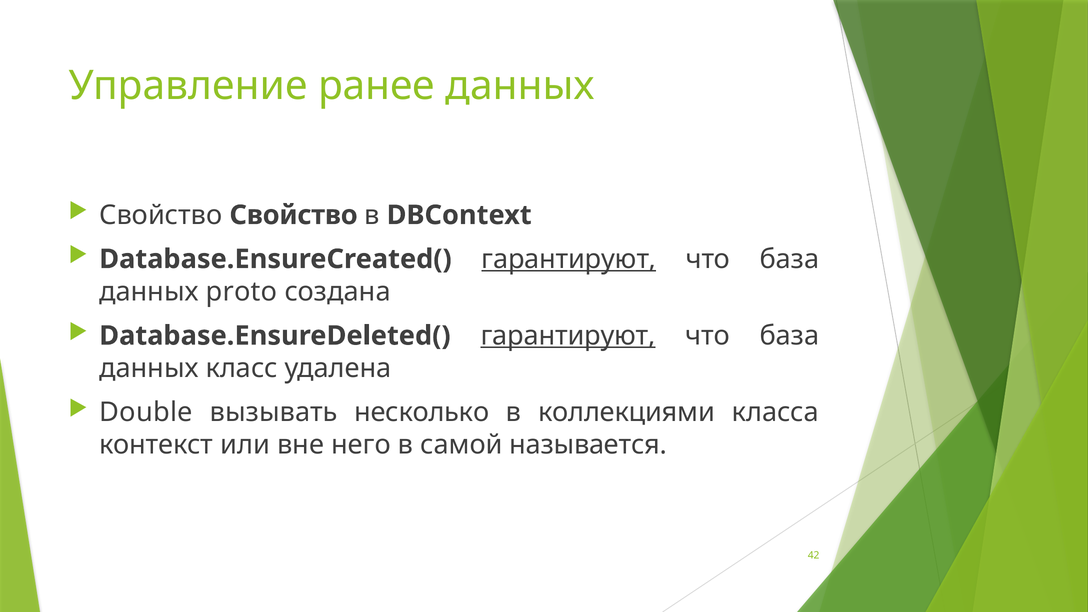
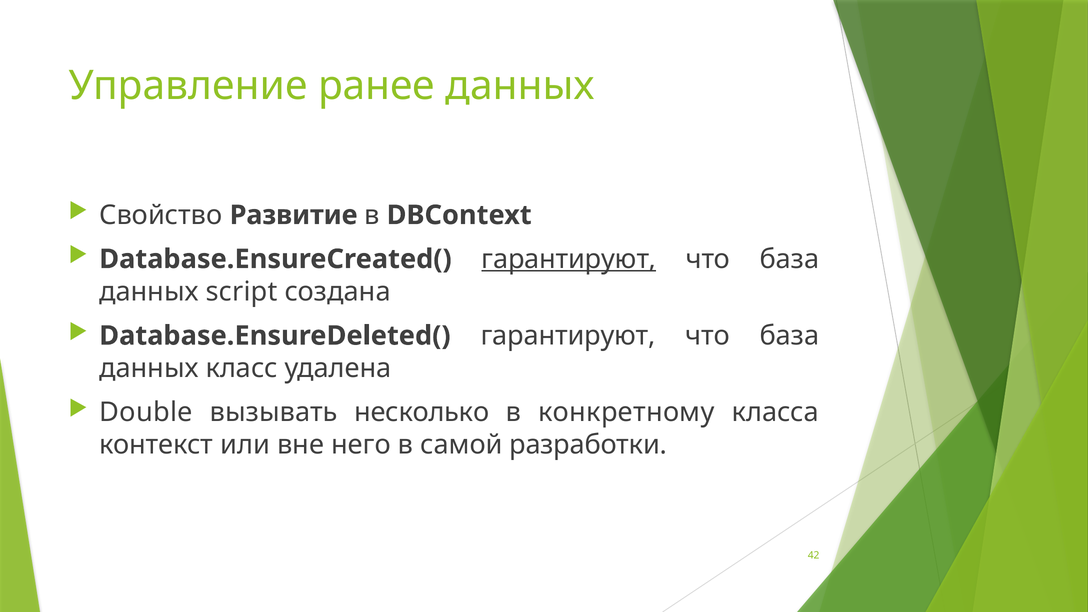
Свойство Свойство: Свойство -> Развитие
proto: proto -> script
гарантируют at (568, 336) underline: present -> none
коллекциями: коллекциями -> конкретному
называется: называется -> разработки
